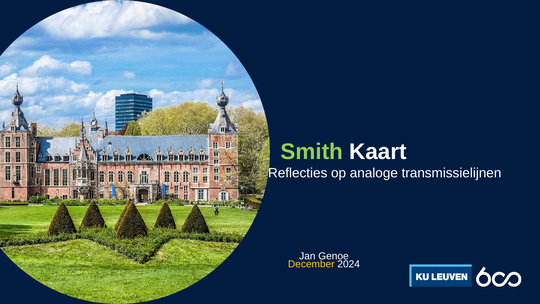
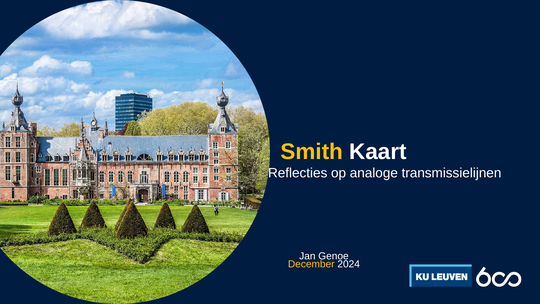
Smith colour: light green -> yellow
